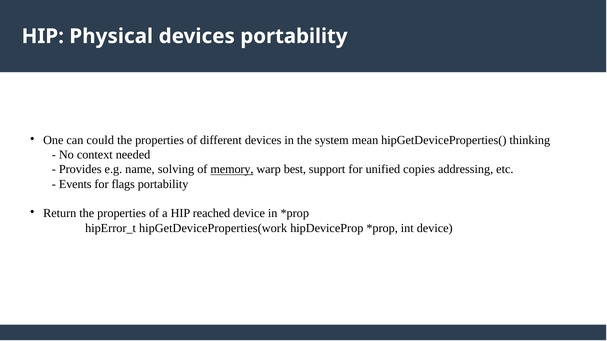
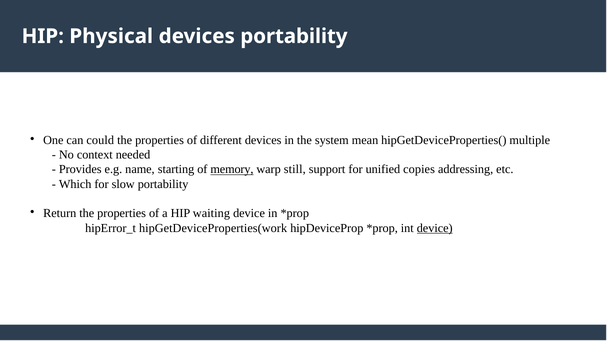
thinking: thinking -> multiple
solving: solving -> starting
best: best -> still
Events: Events -> Which
flags: flags -> slow
reached: reached -> waiting
device at (435, 228) underline: none -> present
